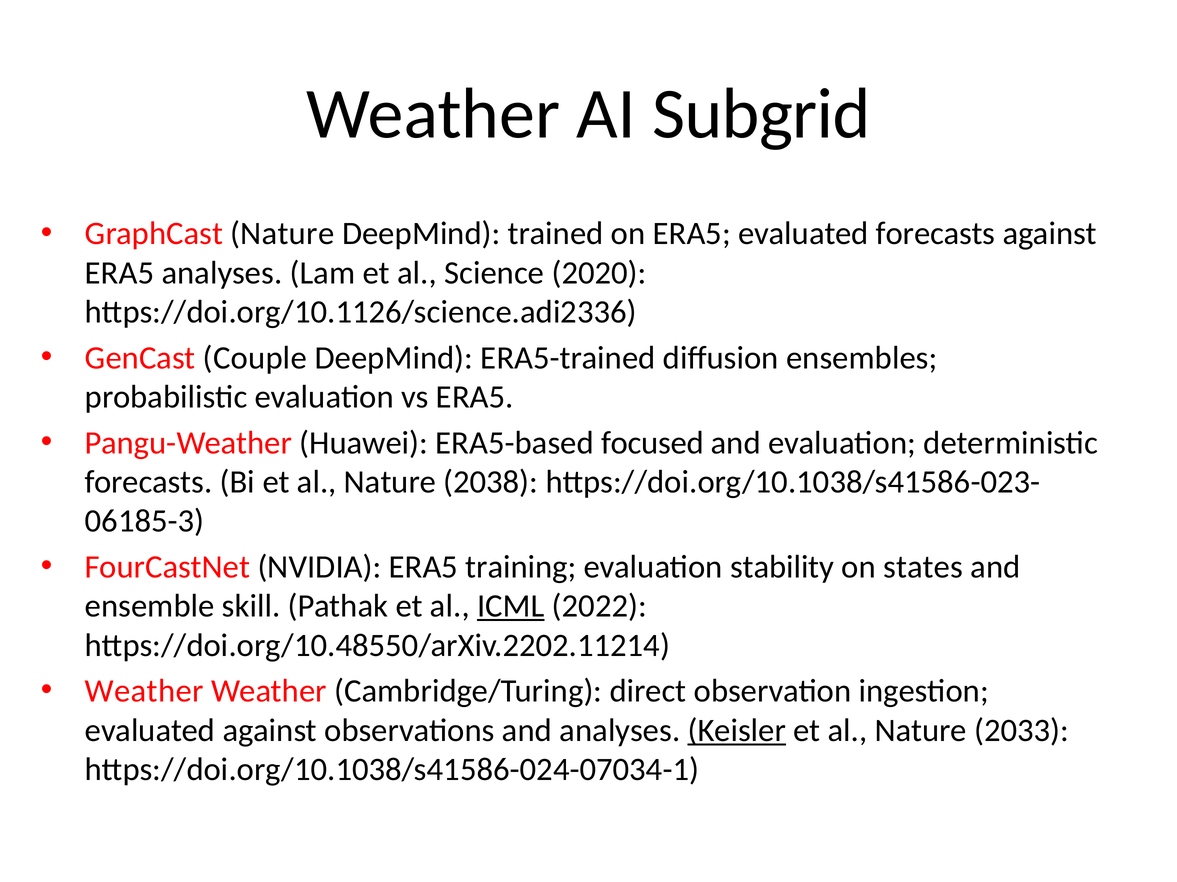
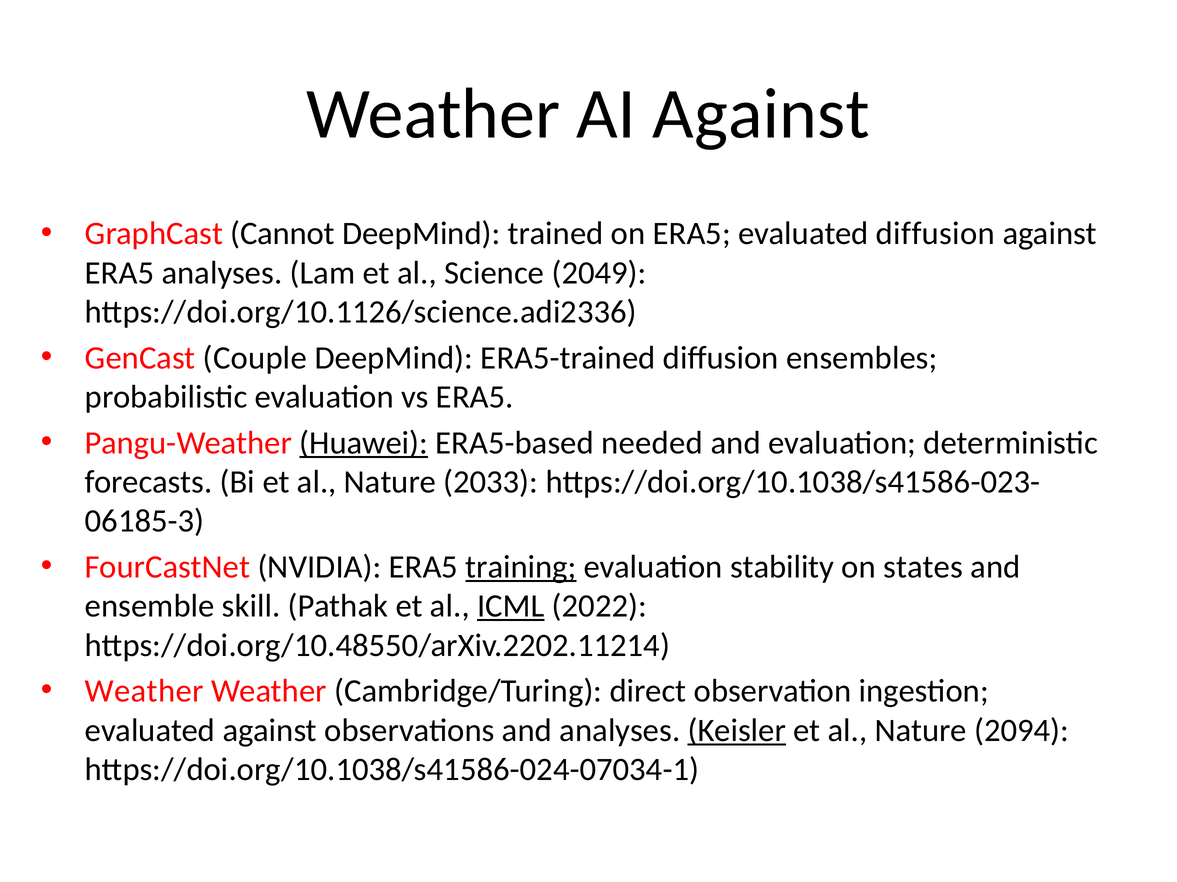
AI Subgrid: Subgrid -> Against
GraphCast Nature: Nature -> Cannot
evaluated forecasts: forecasts -> diffusion
2020: 2020 -> 2049
Huawei underline: none -> present
focused: focused -> needed
2038: 2038 -> 2033
training underline: none -> present
2033: 2033 -> 2094
